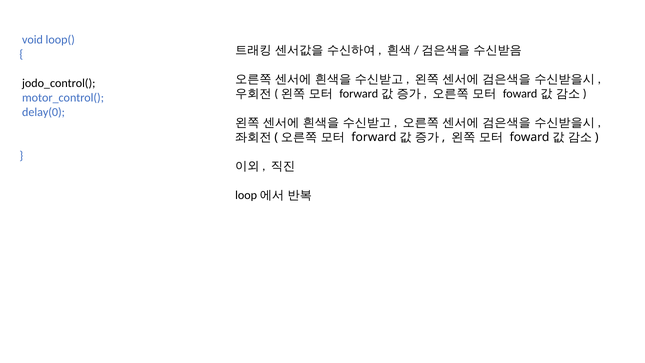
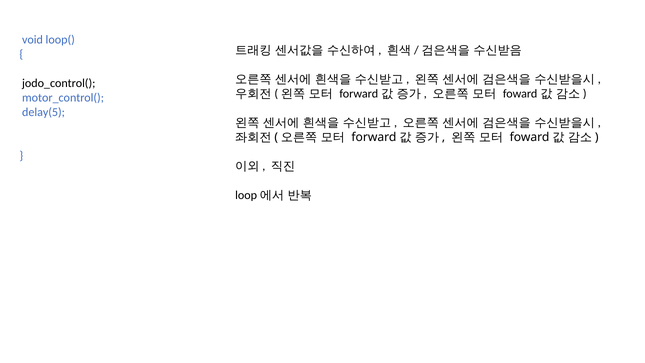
delay(0: delay(0 -> delay(5
